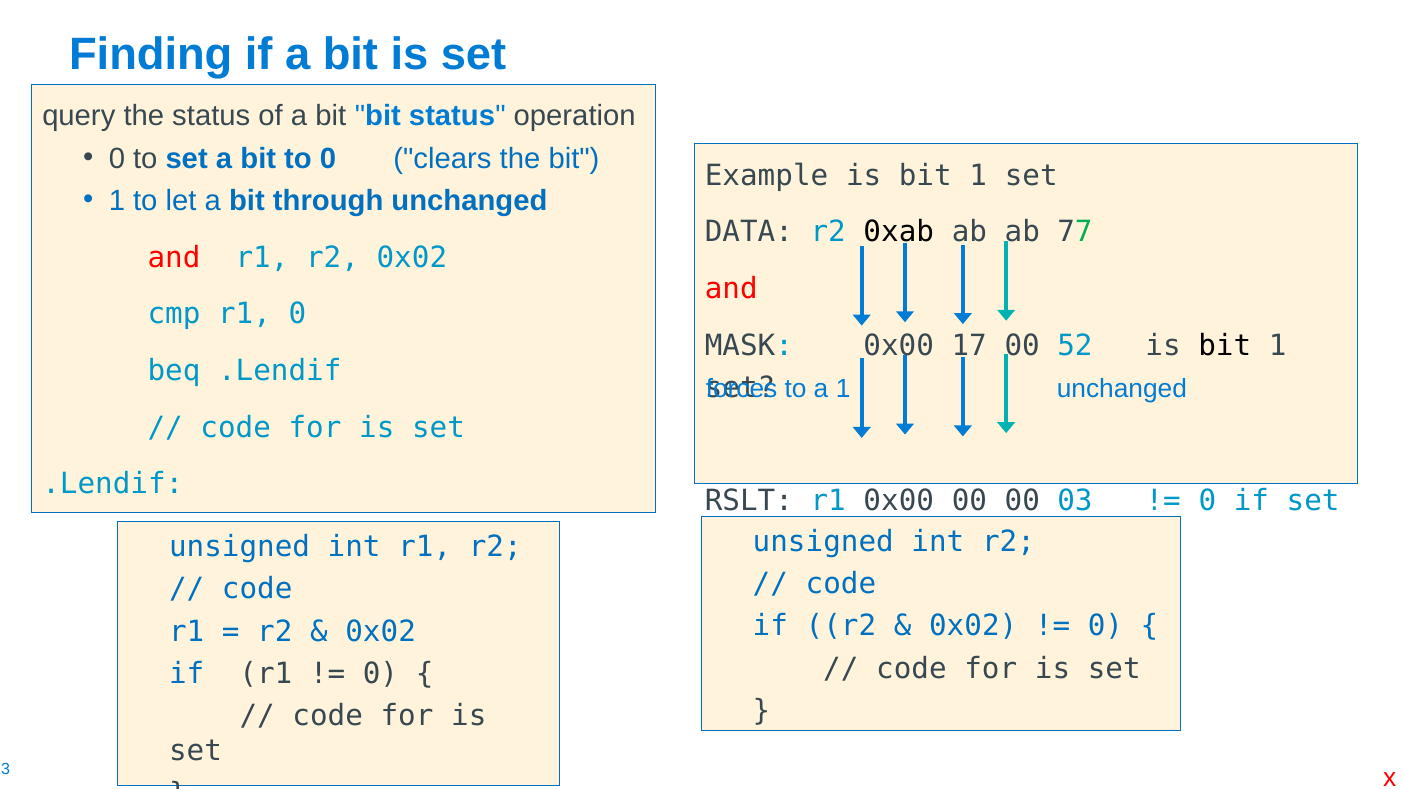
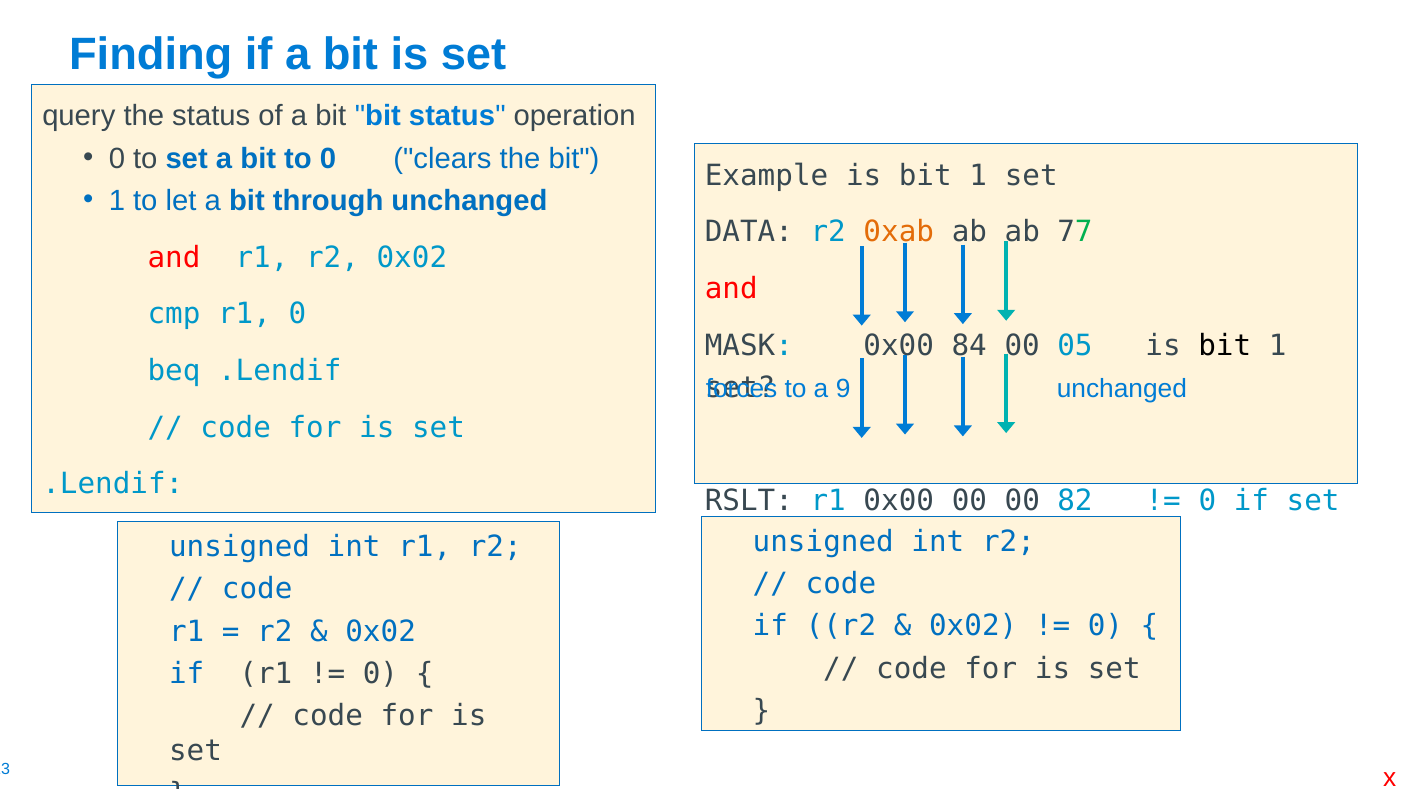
0xab colour: black -> orange
17: 17 -> 84
52: 52 -> 05
a 1: 1 -> 9
03: 03 -> 82
